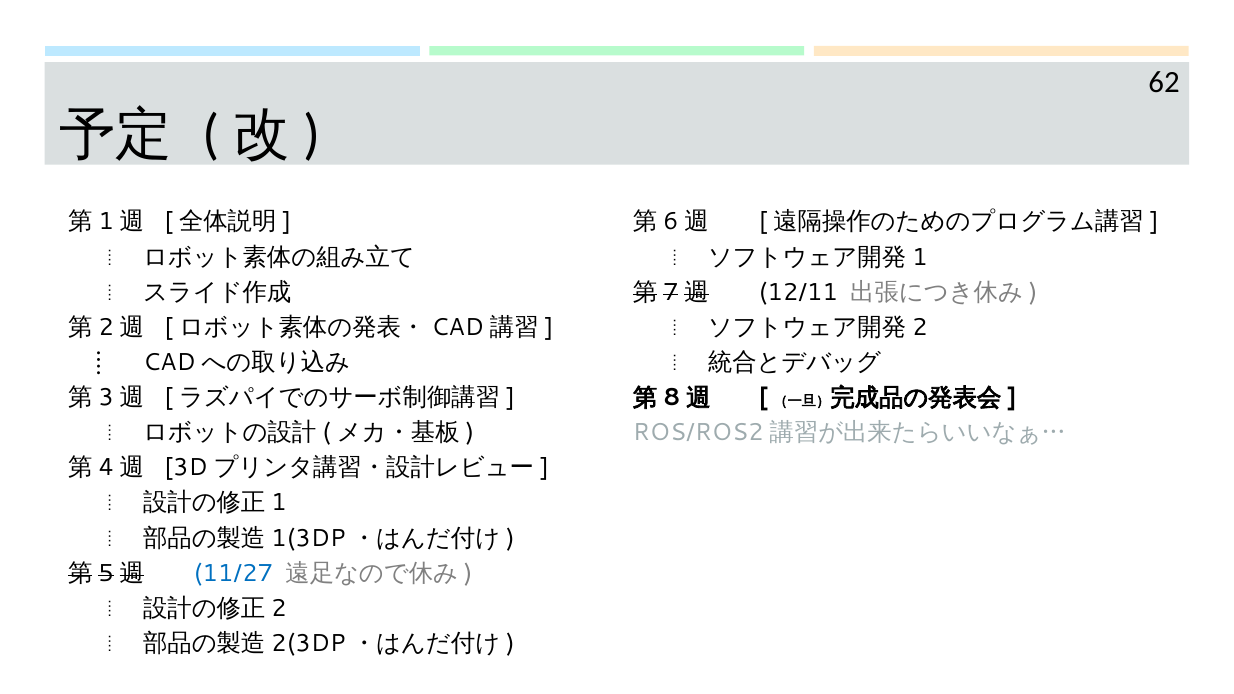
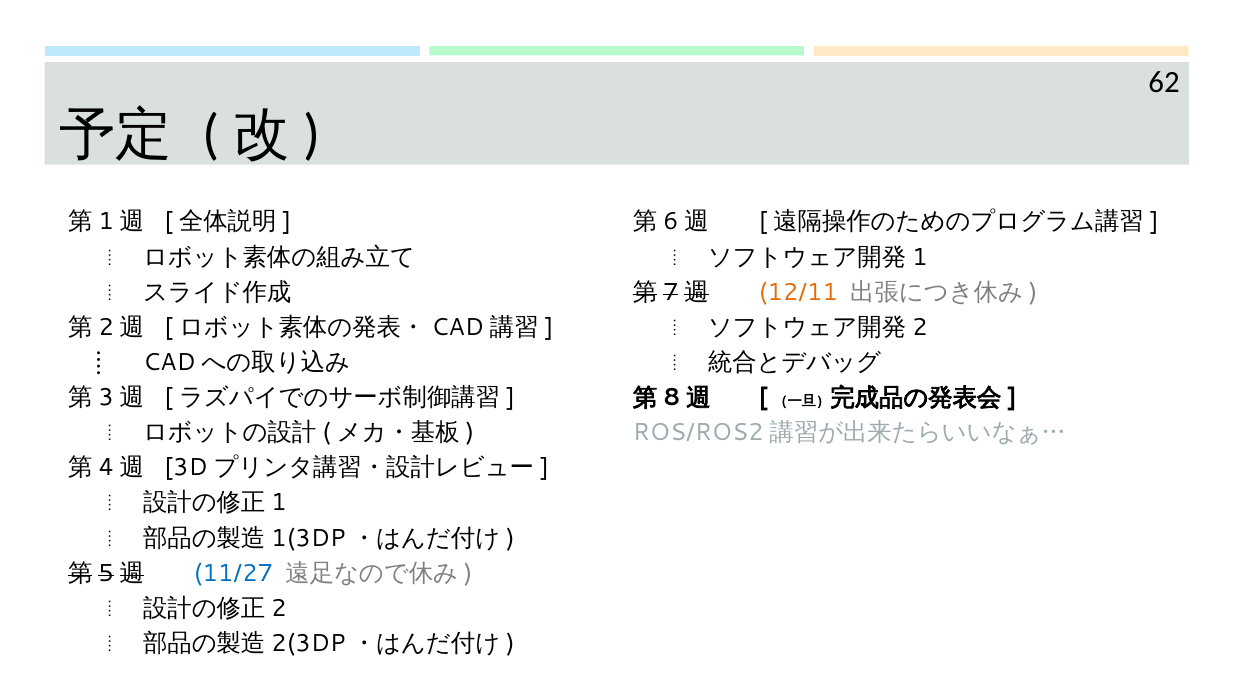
12/11 colour: black -> orange
